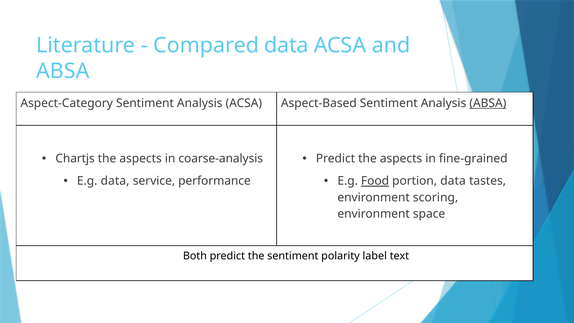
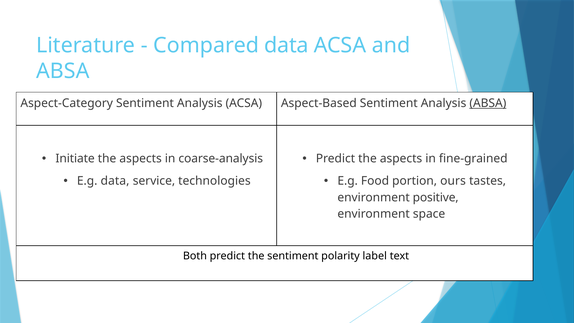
Chartjs: Chartjs -> Initiate
performance: performance -> technologies
Food underline: present -> none
portion data: data -> ours
scoring: scoring -> positive
